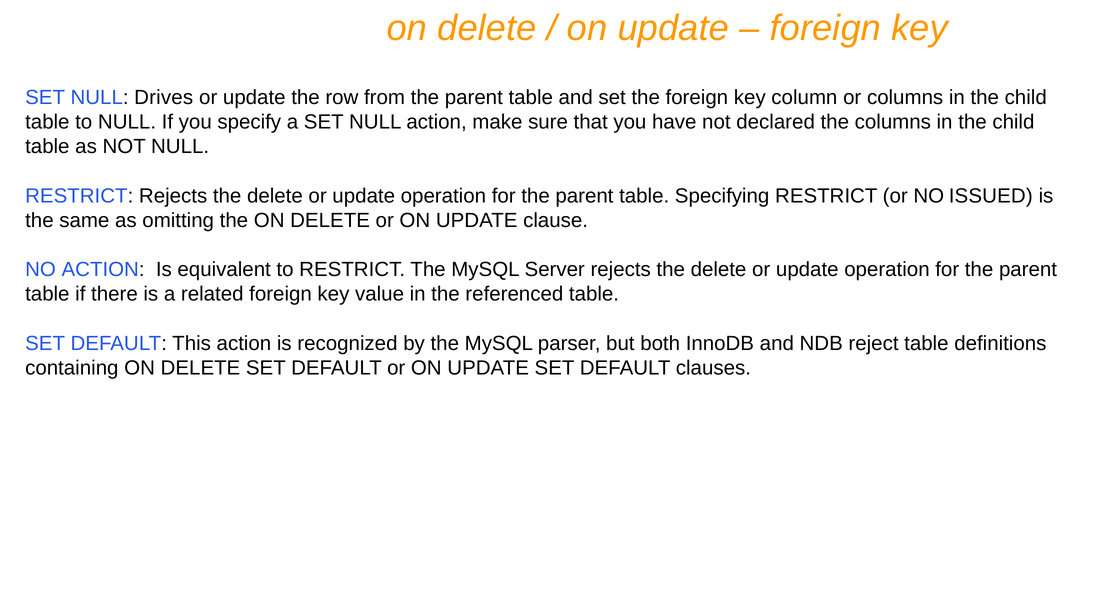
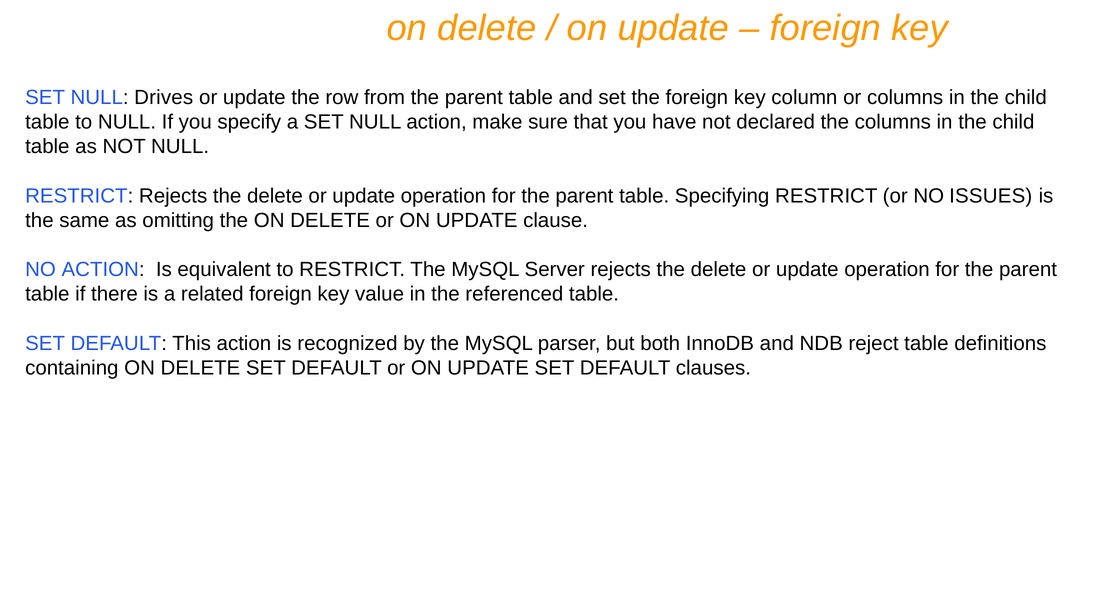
ISSUED: ISSUED -> ISSUES
